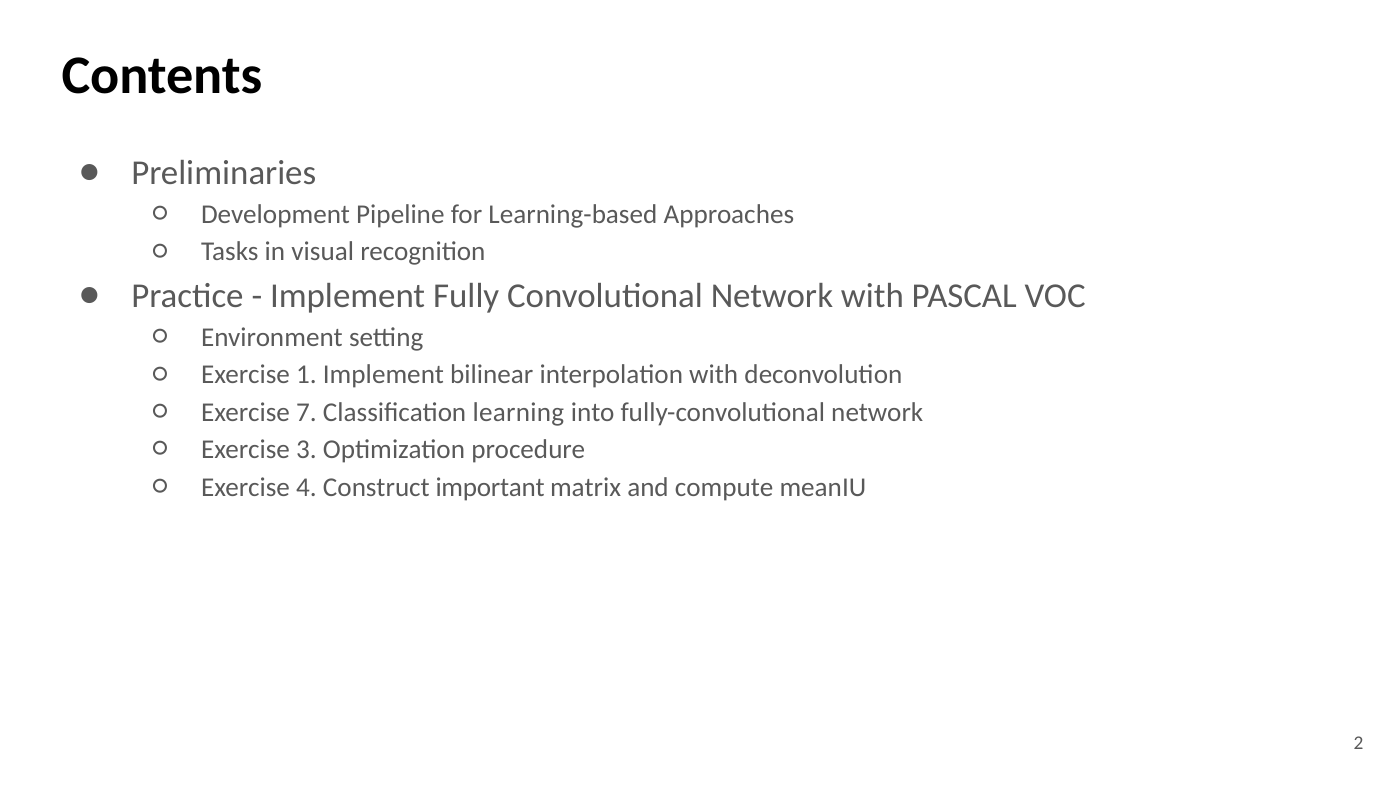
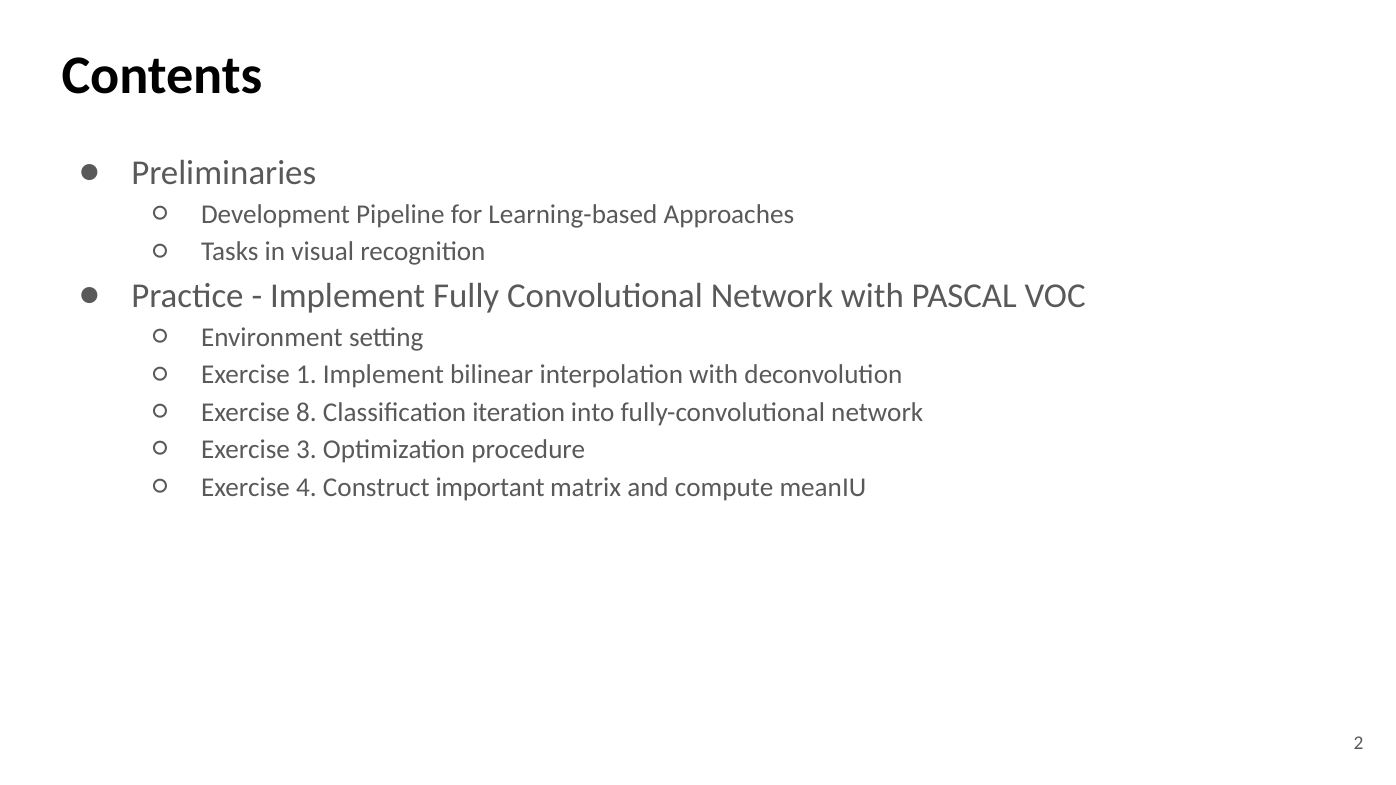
7: 7 -> 8
learning: learning -> iteration
